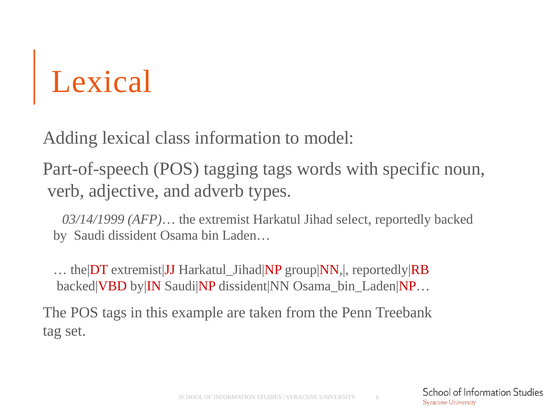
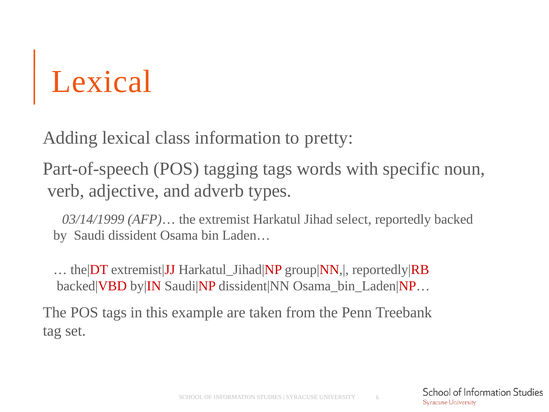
model: model -> pretty
